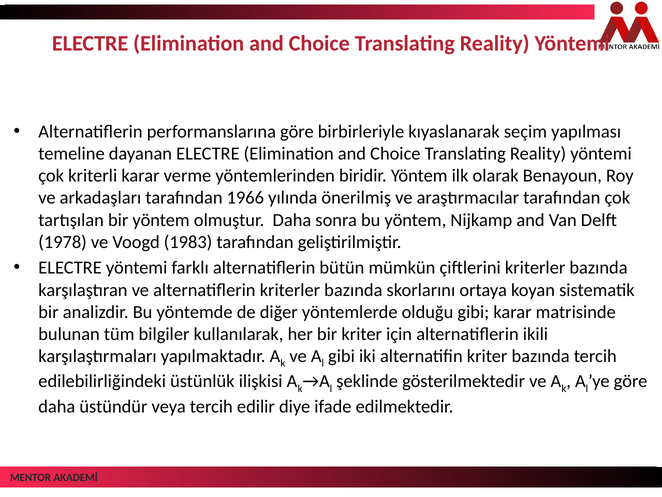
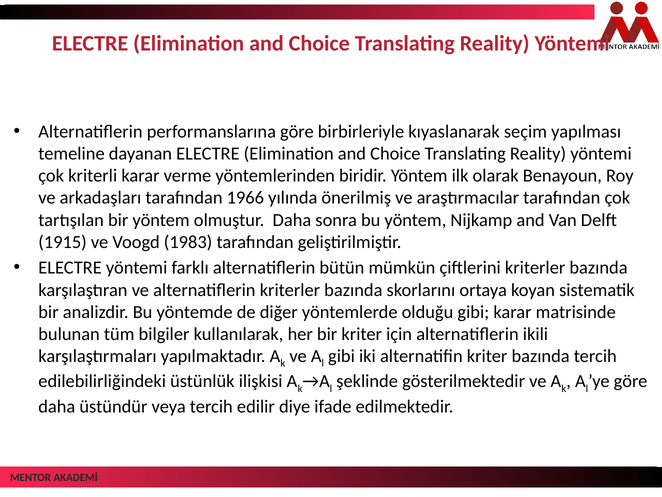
1978: 1978 -> 1915
